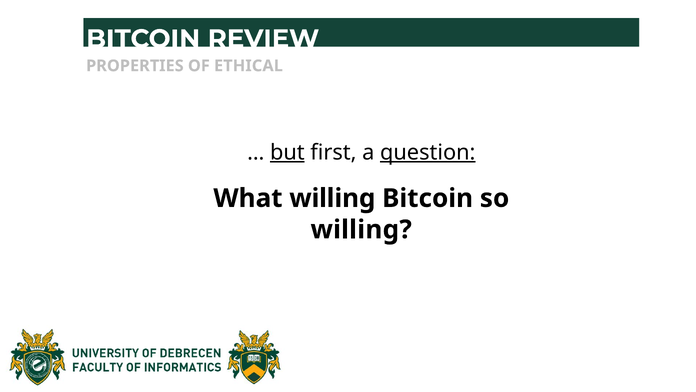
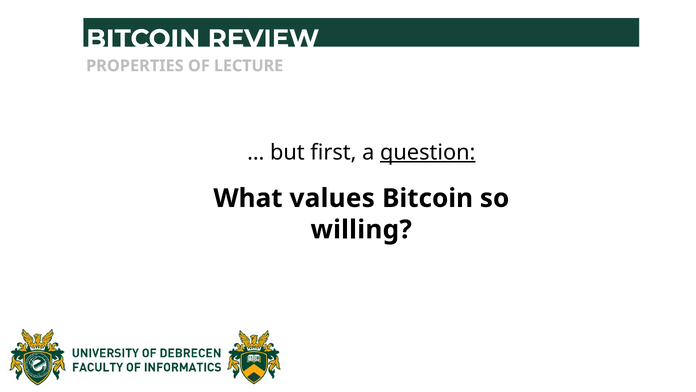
ETHICAL: ETHICAL -> LECTURE
but underline: present -> none
What willing: willing -> values
